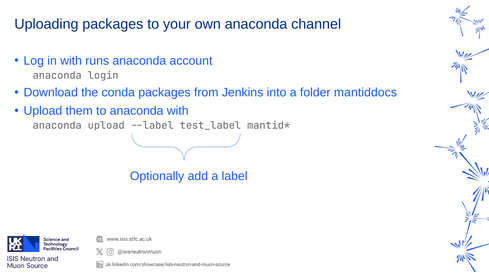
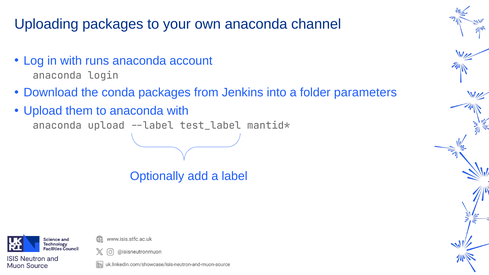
mantiddocs: mantiddocs -> parameters
